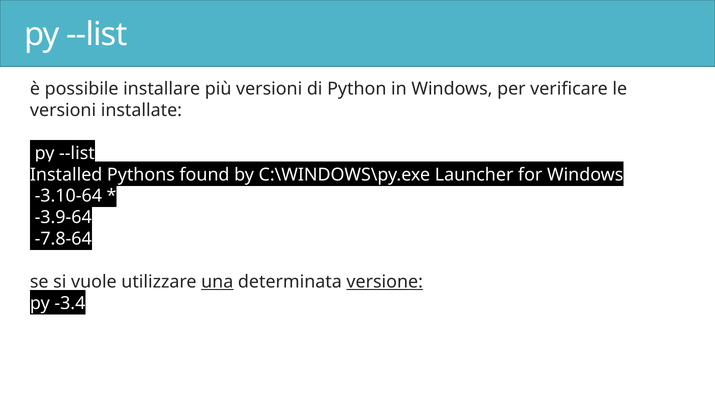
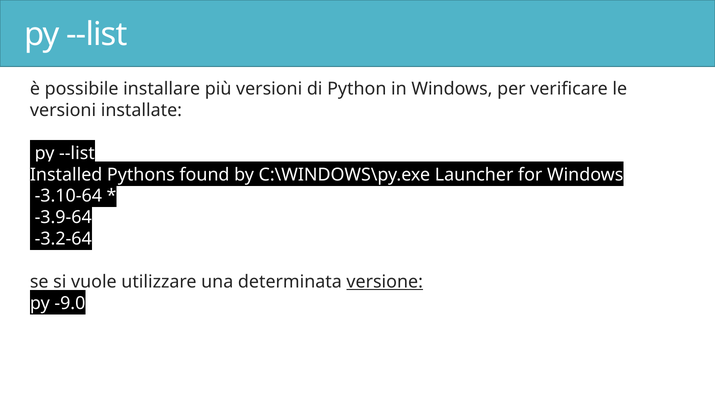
-7.8-64: -7.8-64 -> -3.2-64
una underline: present -> none
-3.4: -3.4 -> -9.0
